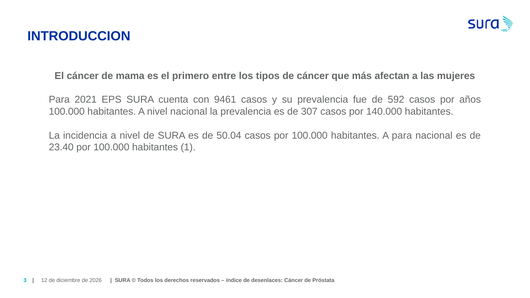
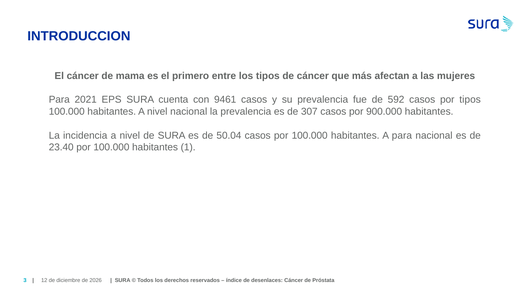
por años: años -> tipos
140.000: 140.000 -> 900.000
